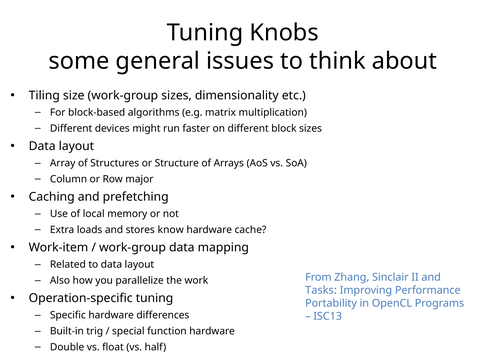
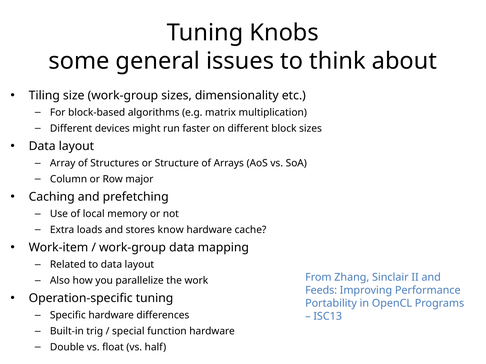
Tasks: Tasks -> Feeds
